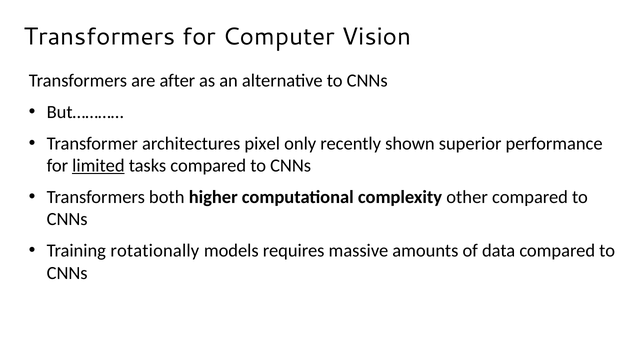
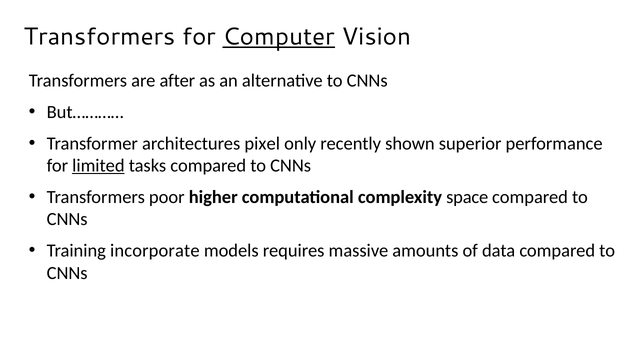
Computer underline: none -> present
both: both -> poor
other: other -> space
rotationally: rotationally -> incorporate
